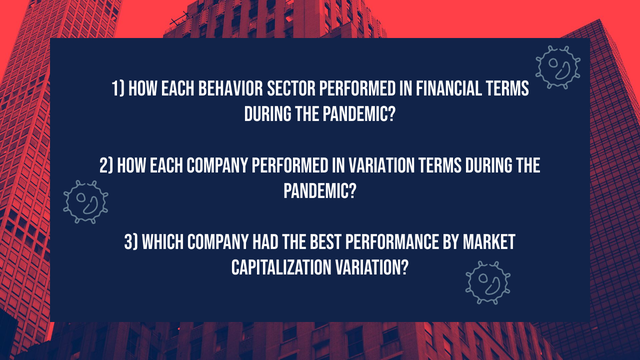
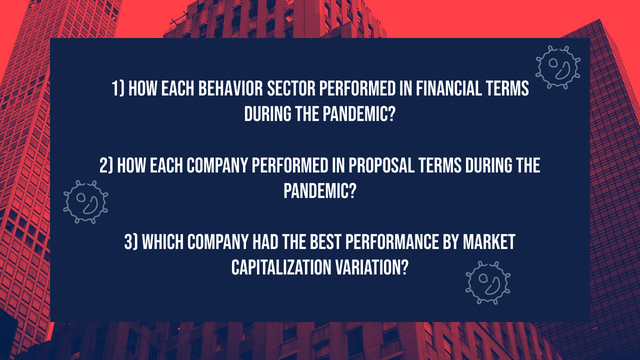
in variation: variation -> proposal
